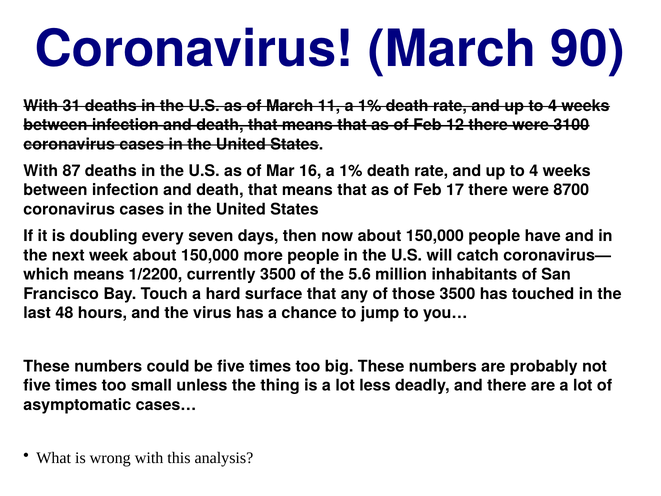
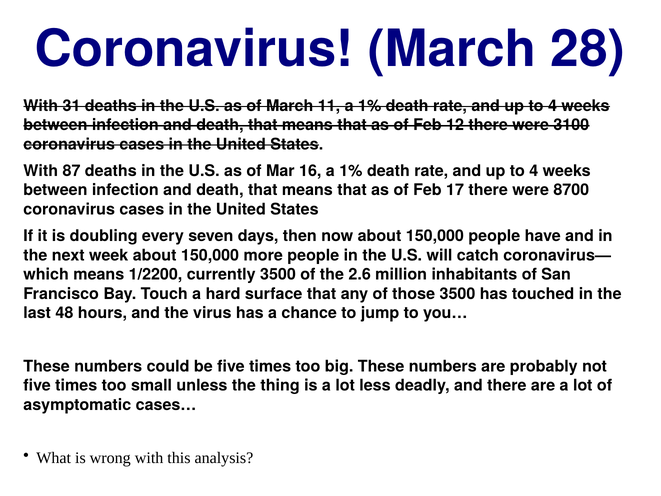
90: 90 -> 28
5.6: 5.6 -> 2.6
